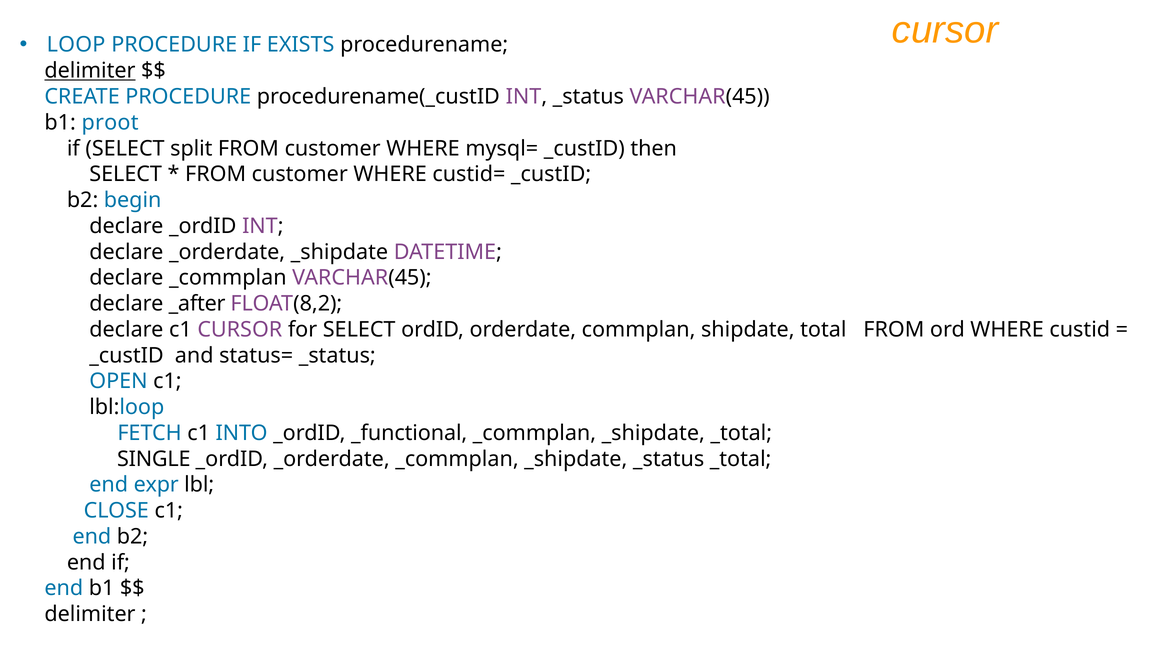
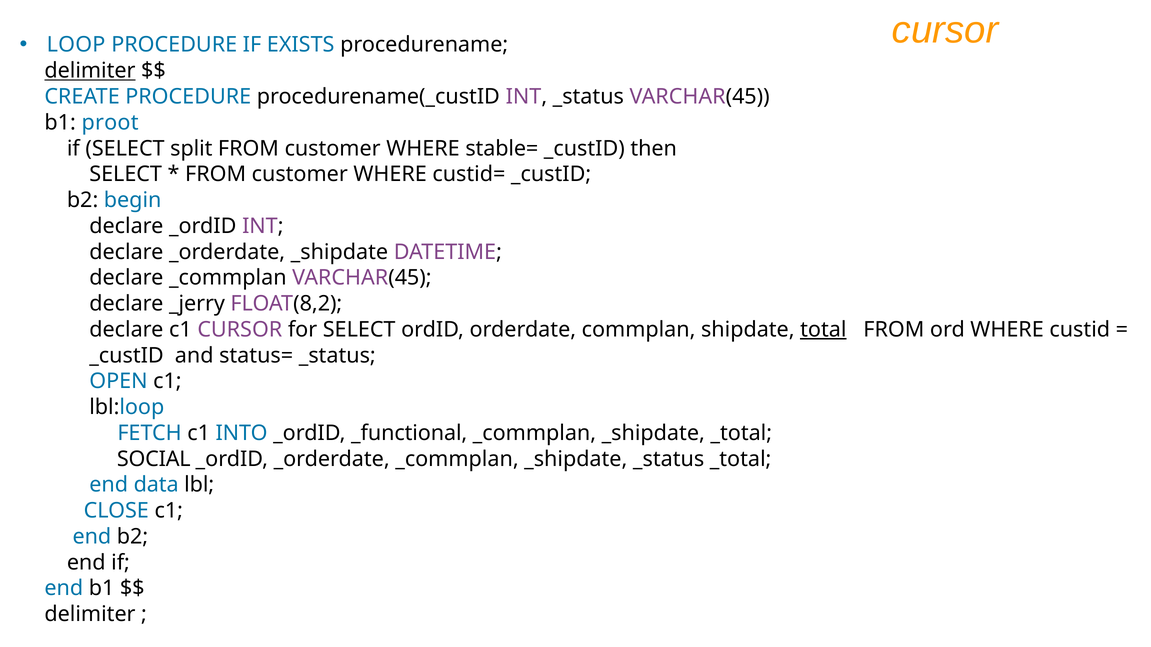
mysql=: mysql= -> stable=
_after: _after -> _jerry
total underline: none -> present
SINGLE: SINGLE -> SOCIAL
expr: expr -> data
